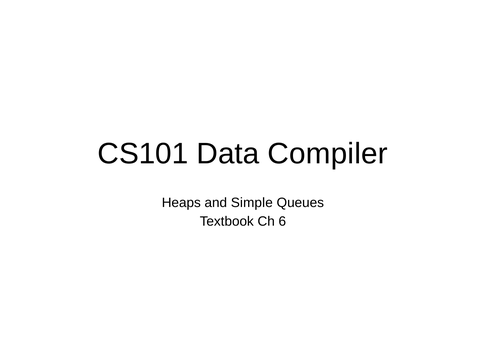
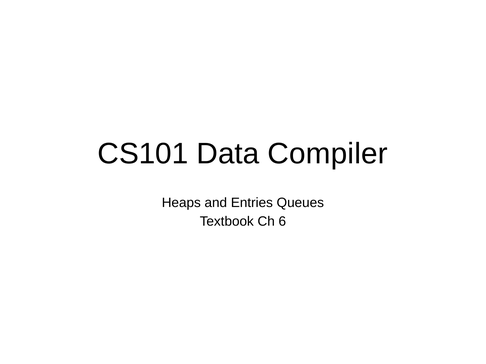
Simple: Simple -> Entries
